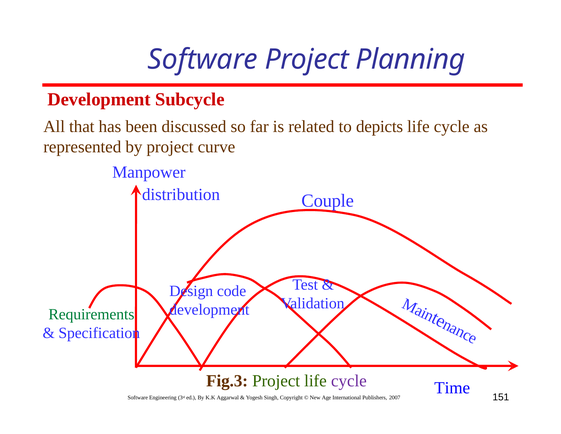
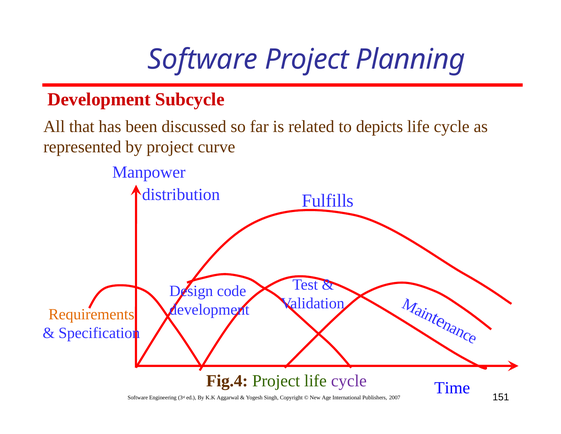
Couple: Couple -> Fulfills
Requirements colour: green -> orange
Fig.3: Fig.3 -> Fig.4
